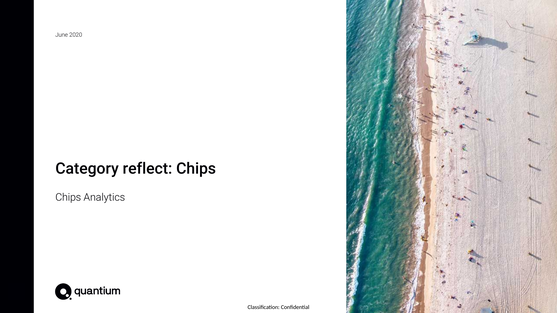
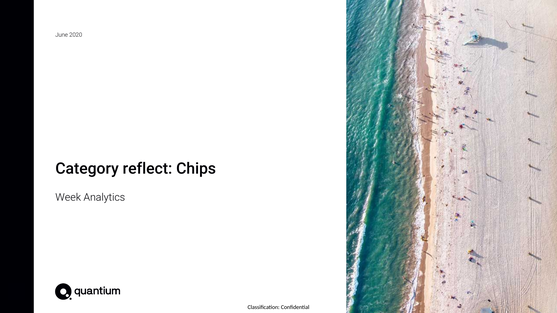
Chips at (68, 198): Chips -> Week
